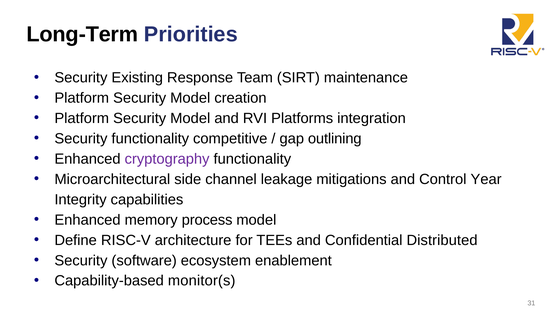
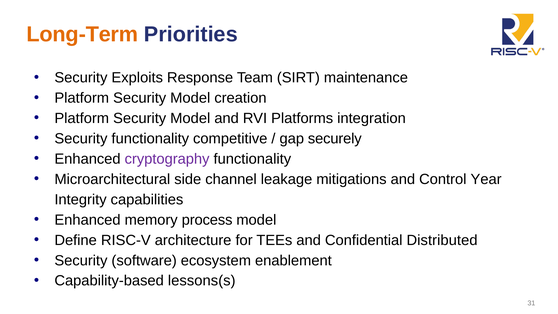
Long-Term colour: black -> orange
Existing: Existing -> Exploits
outlining: outlining -> securely
monitor(s: monitor(s -> lessons(s
